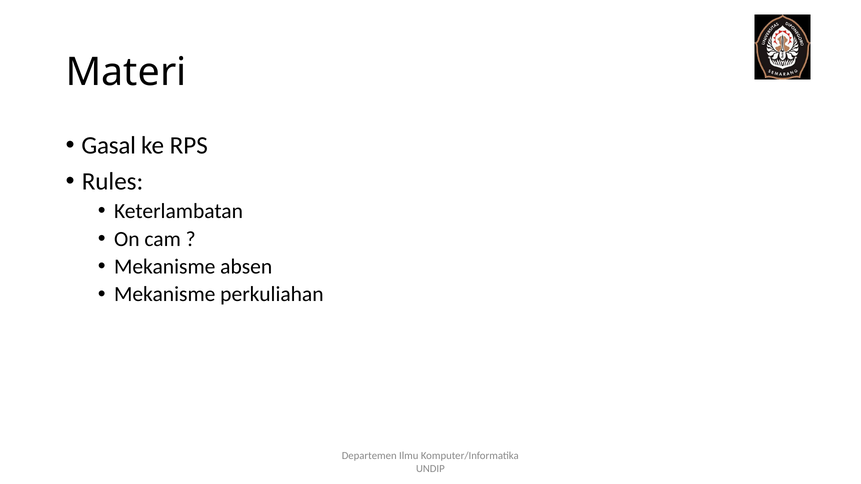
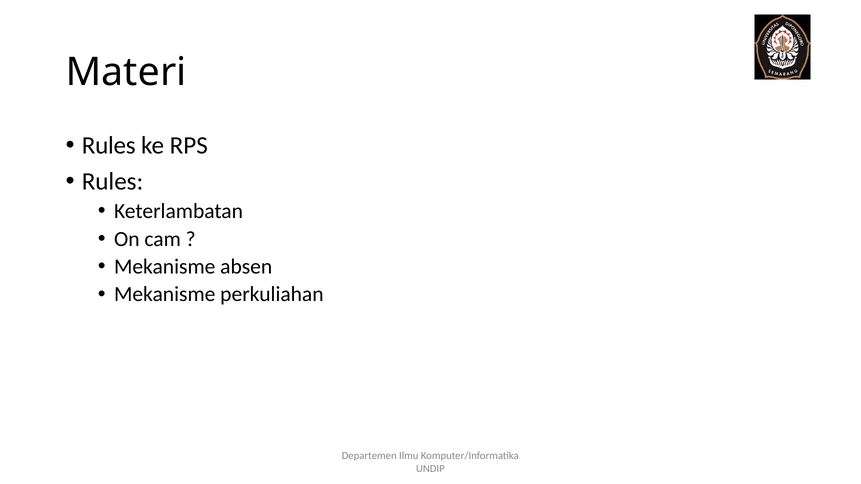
Gasal at (109, 146): Gasal -> Rules
